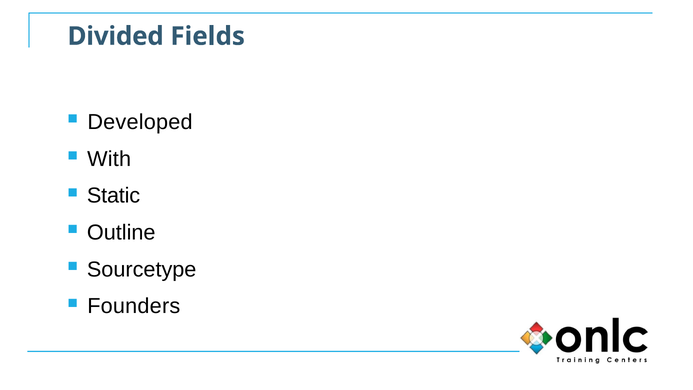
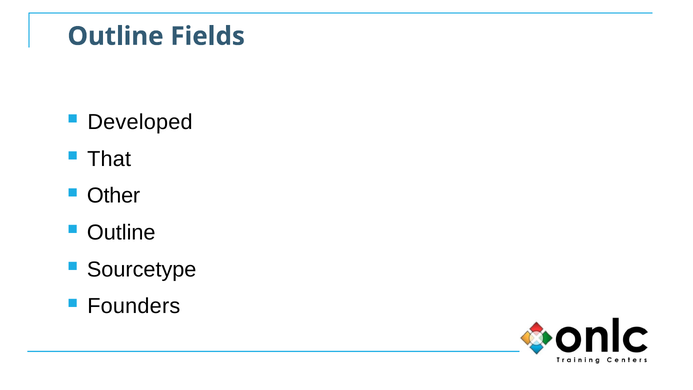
Divided at (116, 36): Divided -> Outline
With: With -> That
Static: Static -> Other
